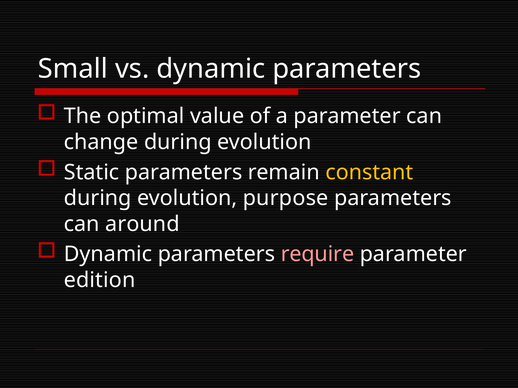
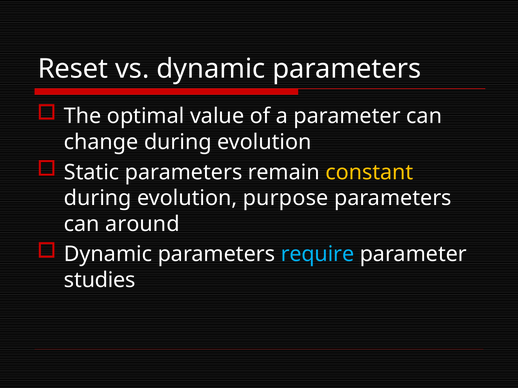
Small: Small -> Reset
require colour: pink -> light blue
edition: edition -> studies
